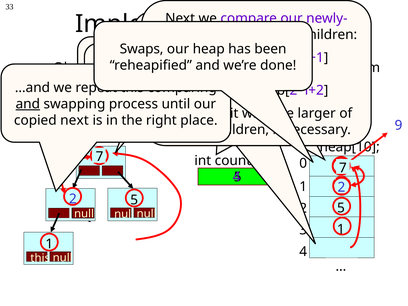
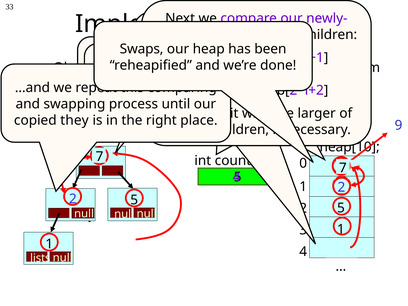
and at (28, 104) underline: present -> none
copied next: next -> they
this at (40, 258): this -> lists
